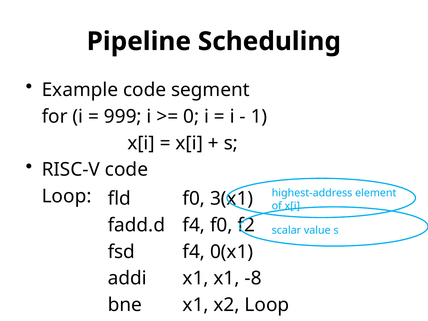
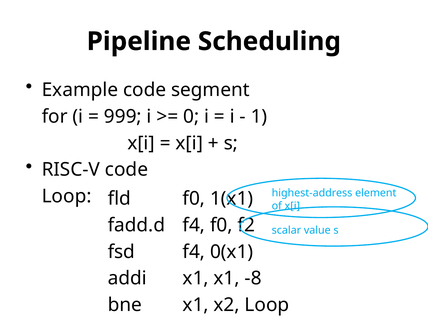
3(x1: 3(x1 -> 1(x1
